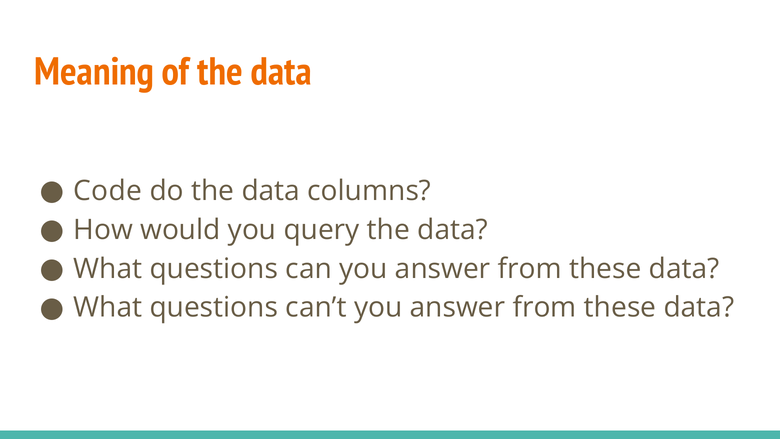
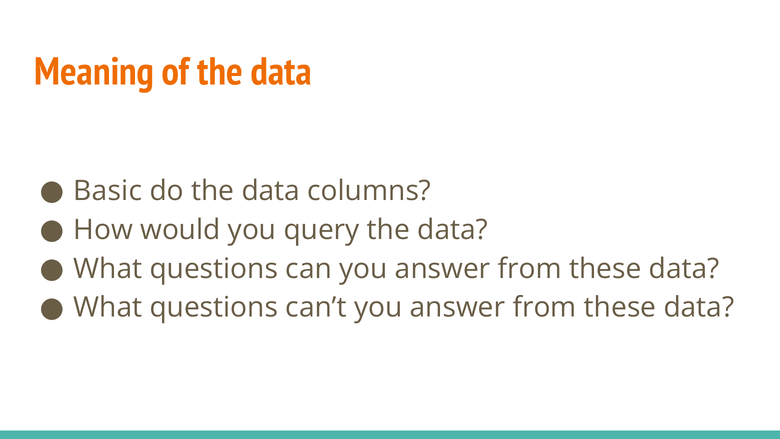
Code: Code -> Basic
